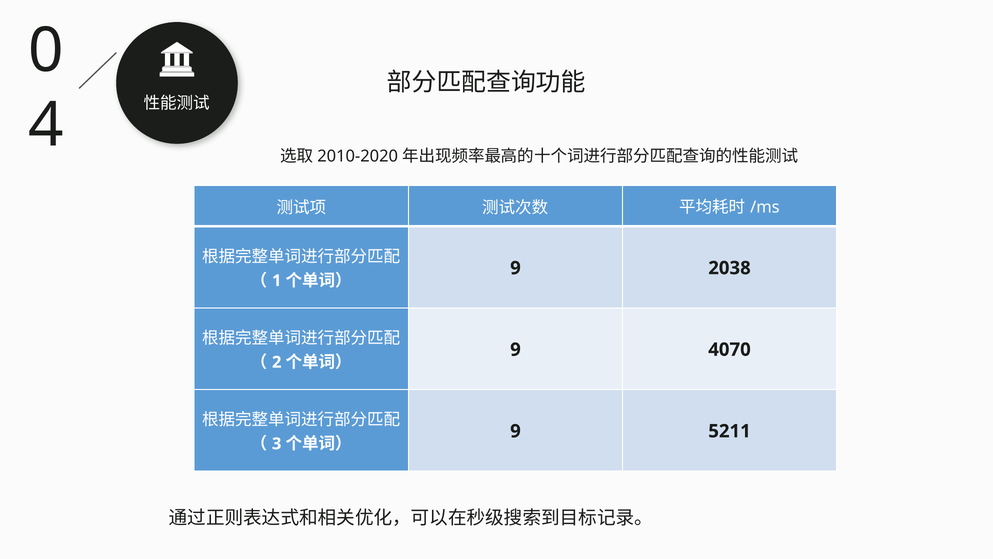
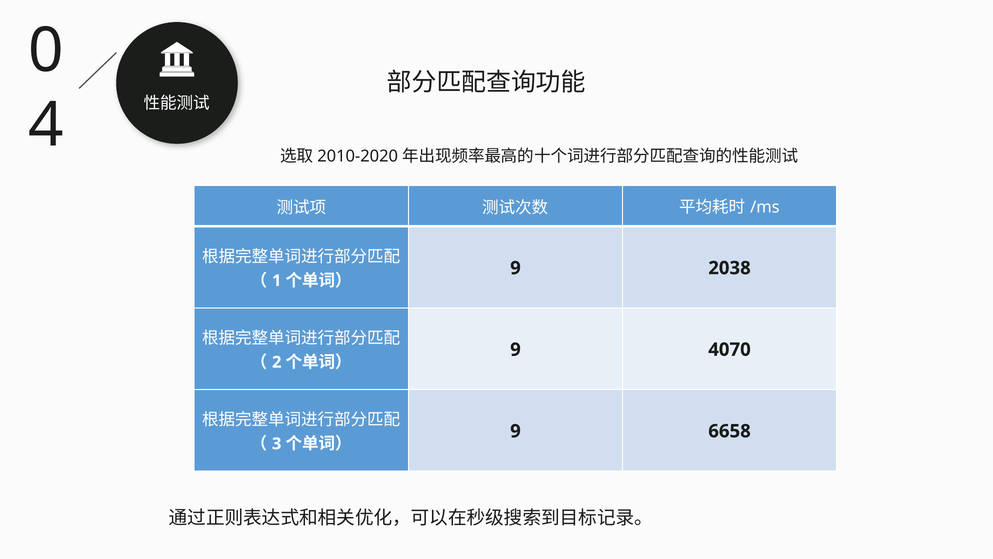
5211: 5211 -> 6658
